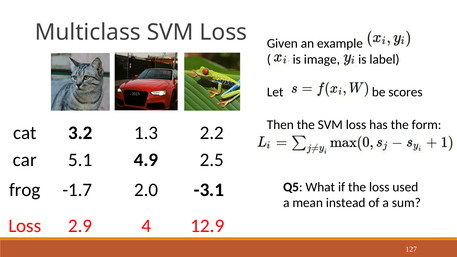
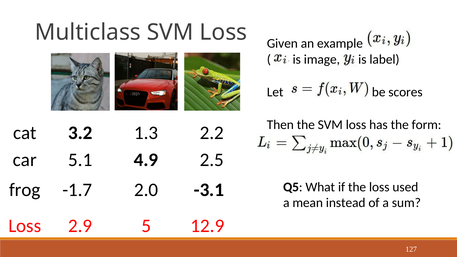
4: 4 -> 5
